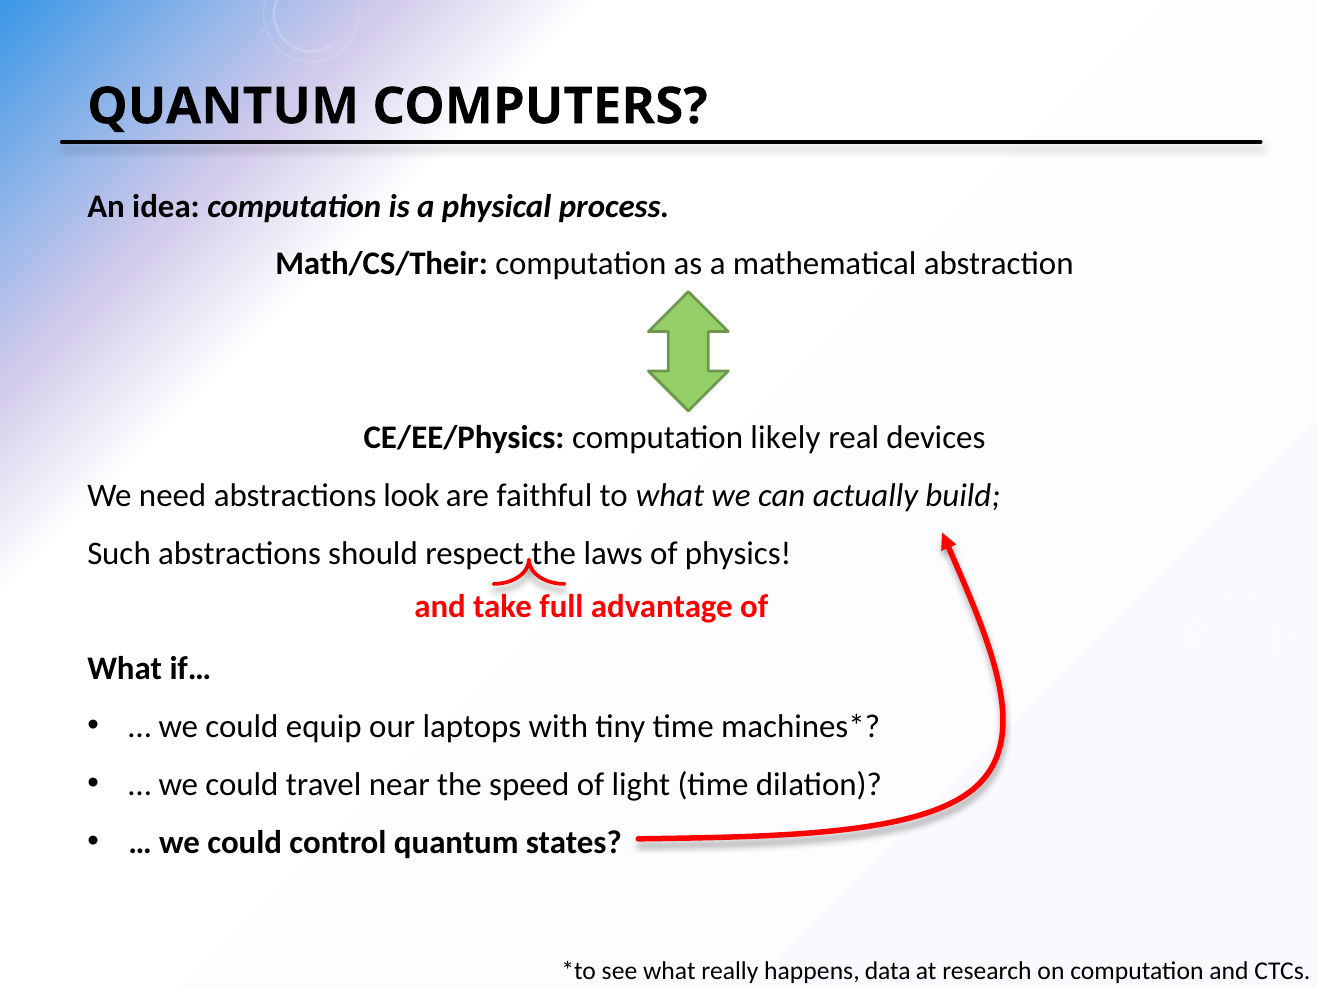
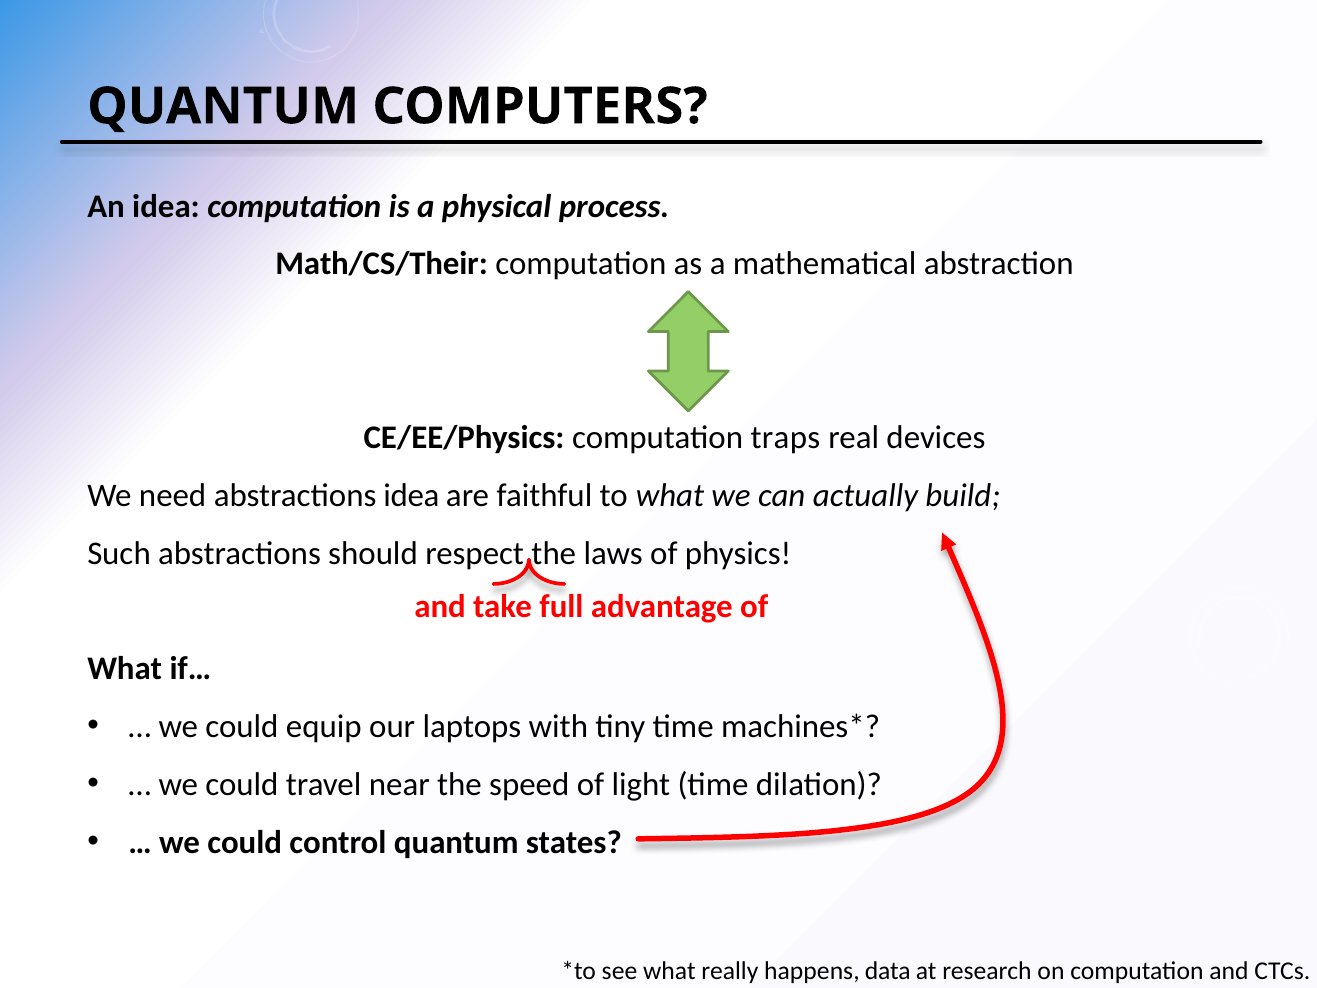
likely: likely -> traps
abstractions look: look -> idea
